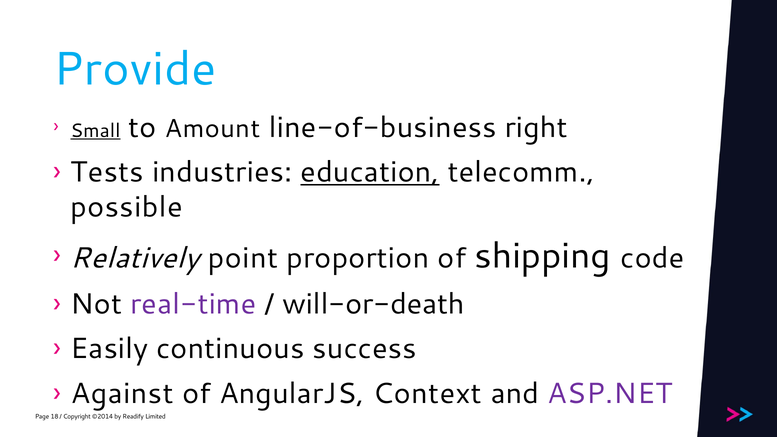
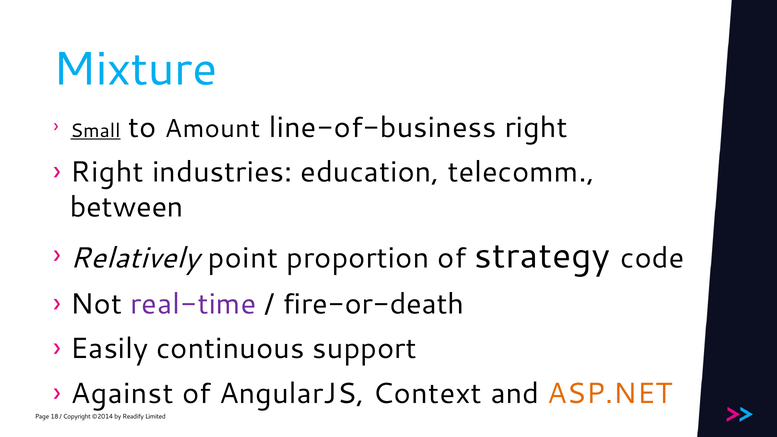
Provide: Provide -> Mixture
Tests at (107, 172): Tests -> Right
education underline: present -> none
possible: possible -> between
shipping: shipping -> strategy
will-or-death: will-or-death -> fire-or-death
success: success -> support
ASP.NET colour: purple -> orange
